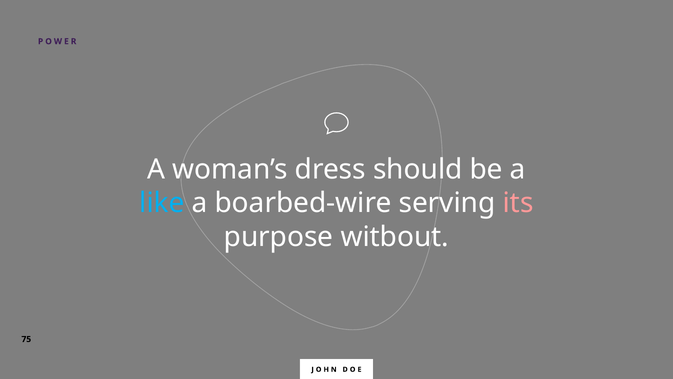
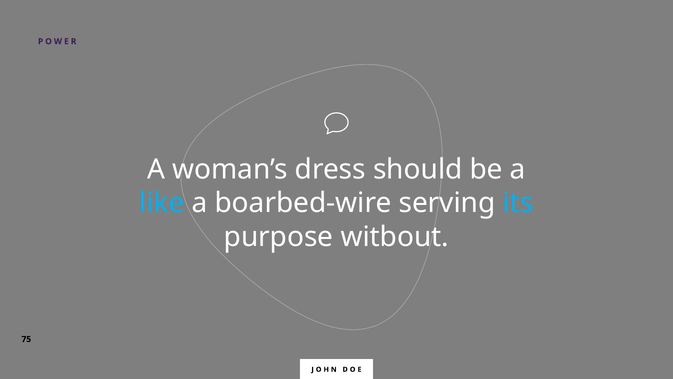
its colour: pink -> light blue
